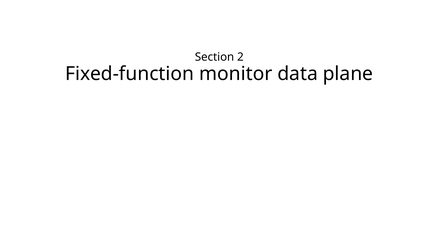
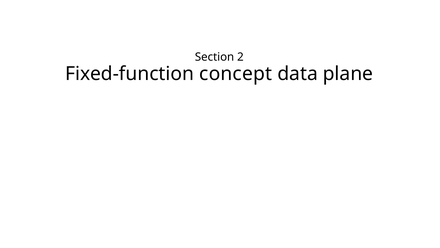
monitor: monitor -> concept
